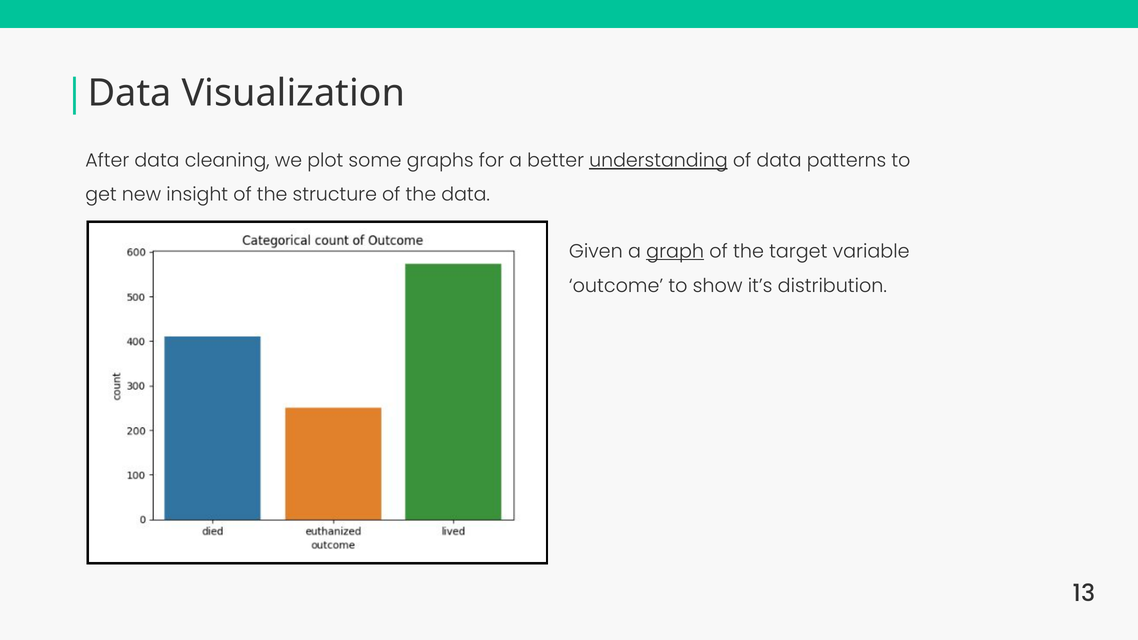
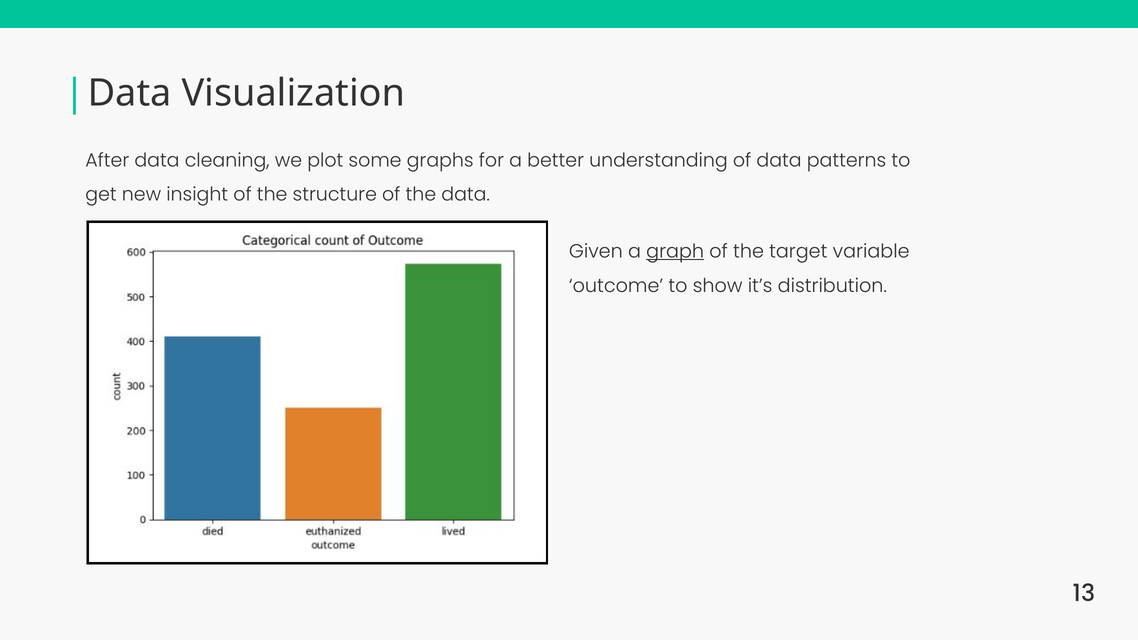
understanding underline: present -> none
